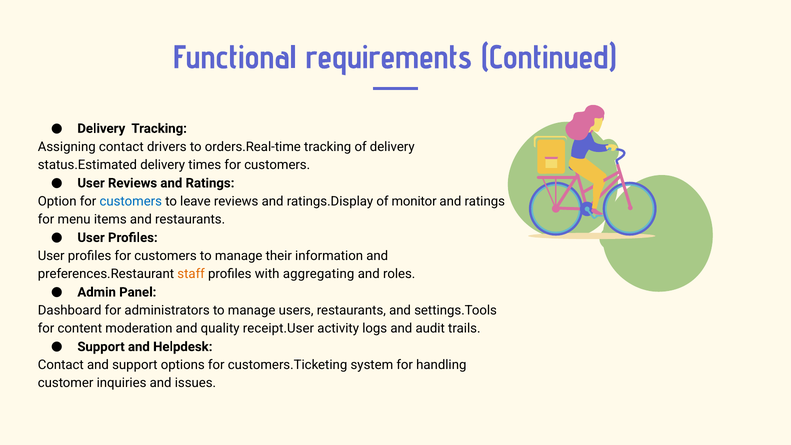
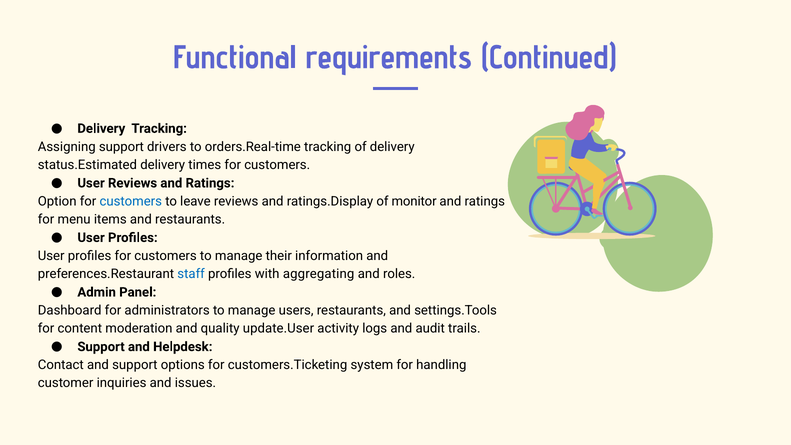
Assigning contact: contact -> support
staff colour: orange -> blue
receipt.User: receipt.User -> update.User
